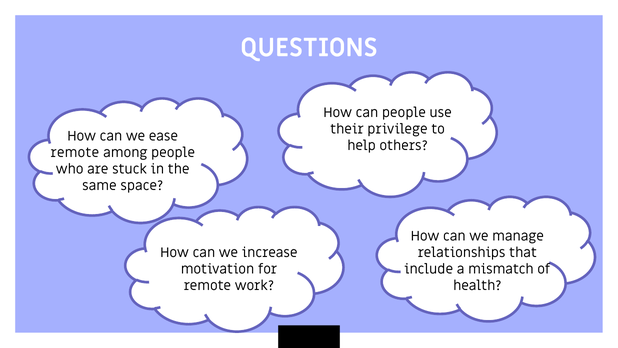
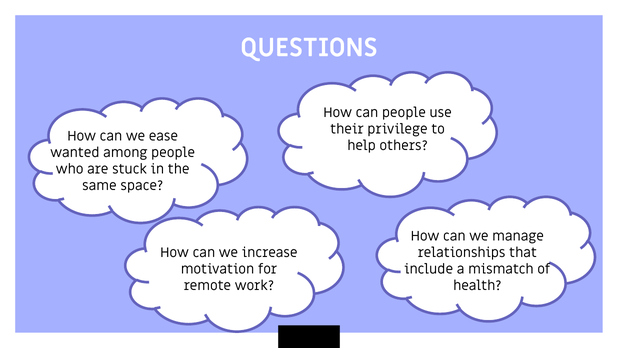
remote at (75, 153): remote -> wanted
